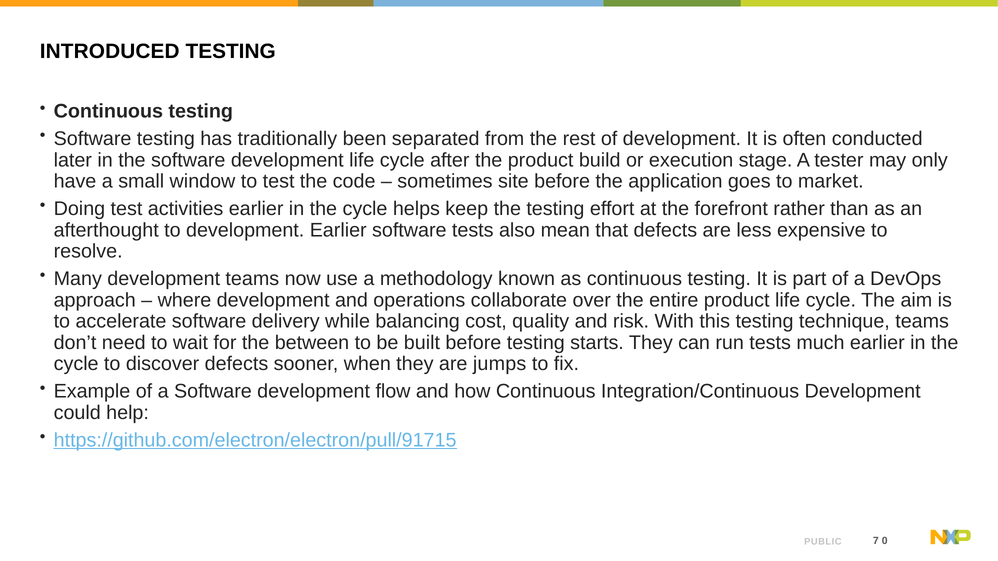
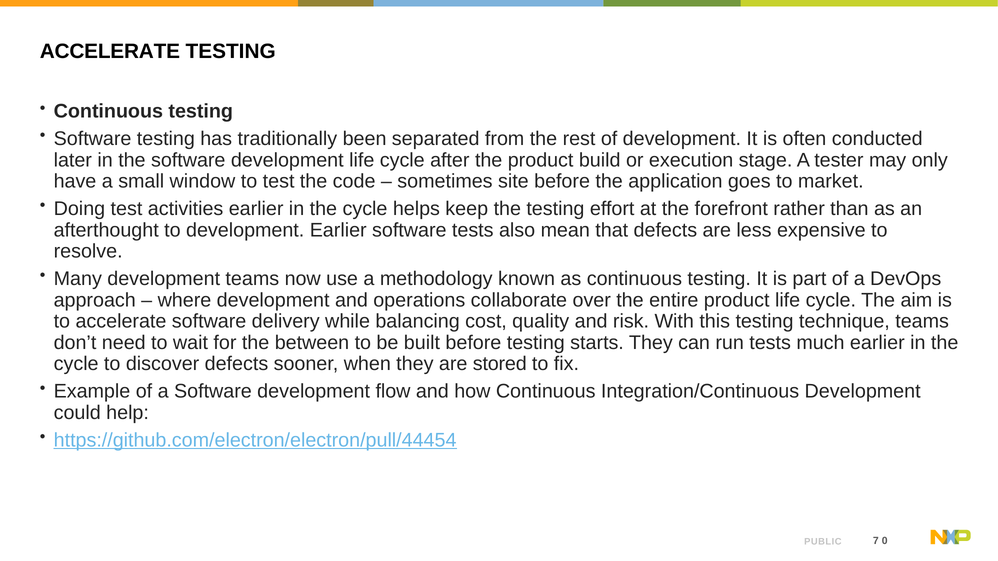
INTRODUCED at (110, 52): INTRODUCED -> ACCELERATE
jumps: jumps -> stored
https://github.com/electron/electron/pull/91715: https://github.com/electron/electron/pull/91715 -> https://github.com/electron/electron/pull/44454
